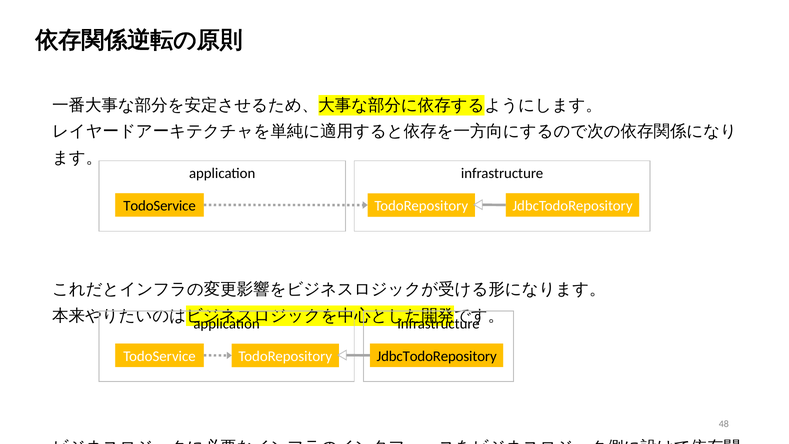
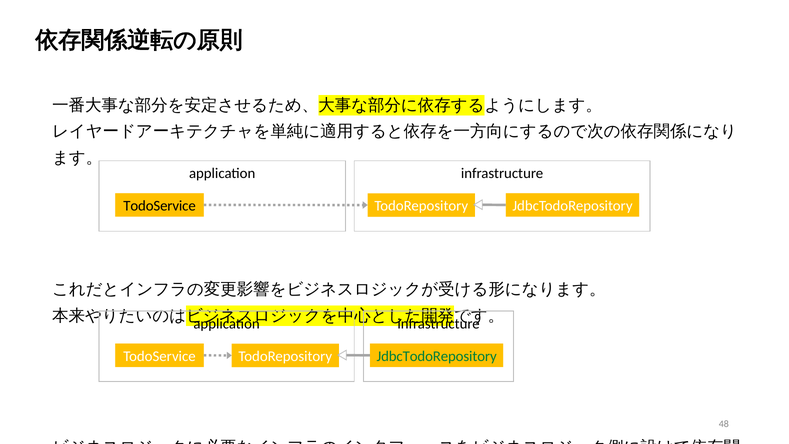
JdbcTodoRepository at (437, 356) colour: black -> green
